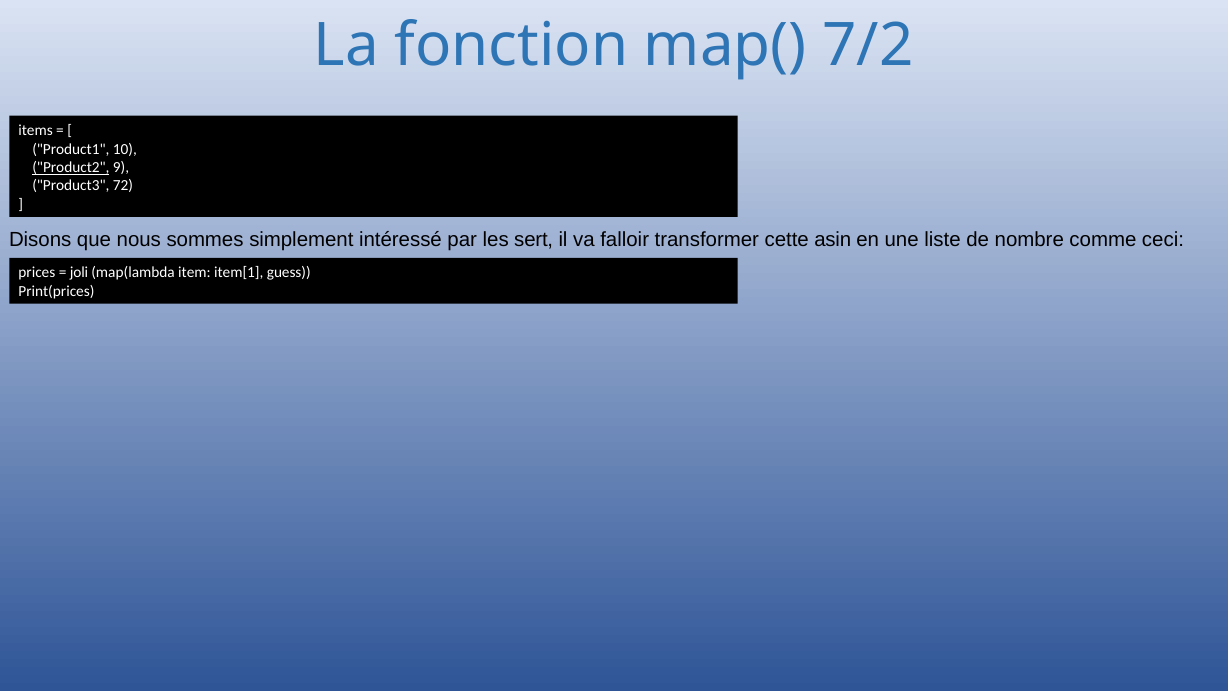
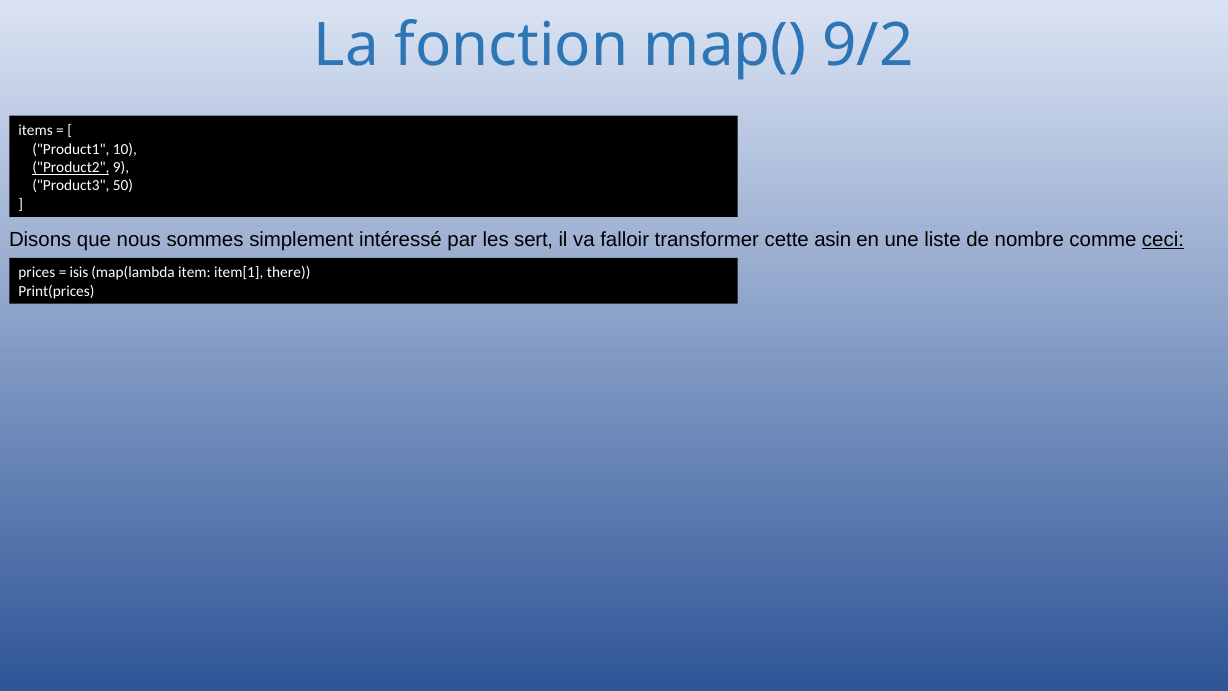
7/2: 7/2 -> 9/2
72: 72 -> 50
ceci underline: none -> present
joli: joli -> isis
guess: guess -> there
